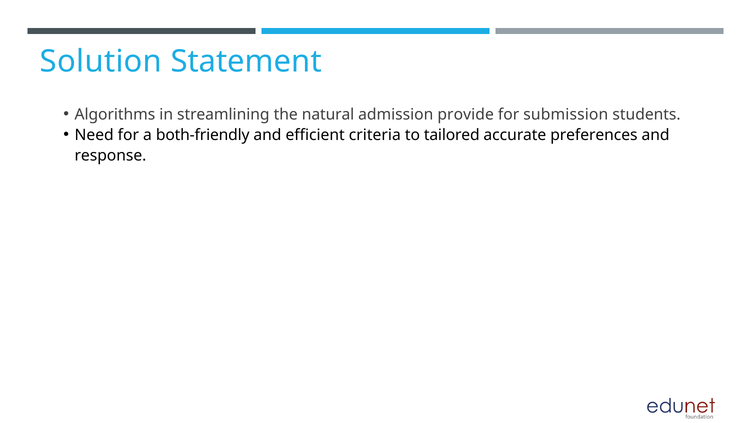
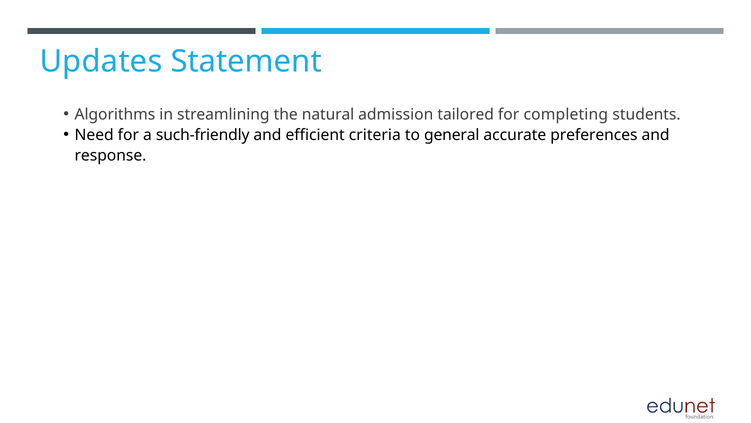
Solution: Solution -> Updates
provide: provide -> tailored
submission: submission -> completing
both-friendly: both-friendly -> such-friendly
tailored: tailored -> general
